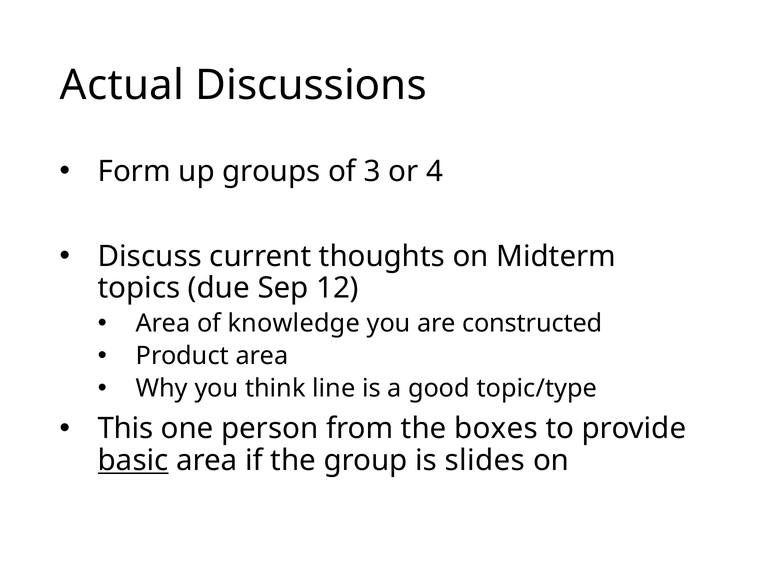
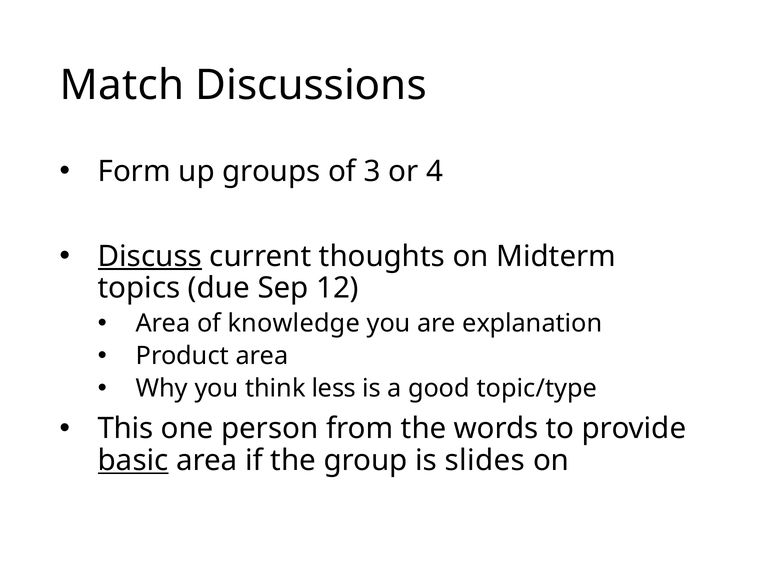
Actual: Actual -> Match
Discuss underline: none -> present
constructed: constructed -> explanation
line: line -> less
boxes: boxes -> words
